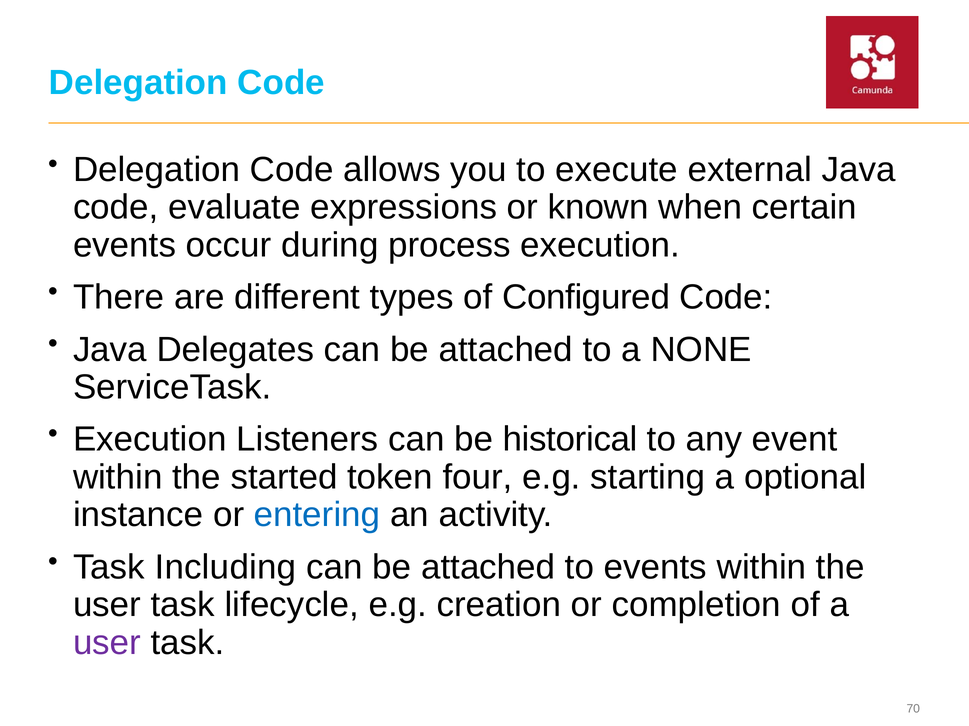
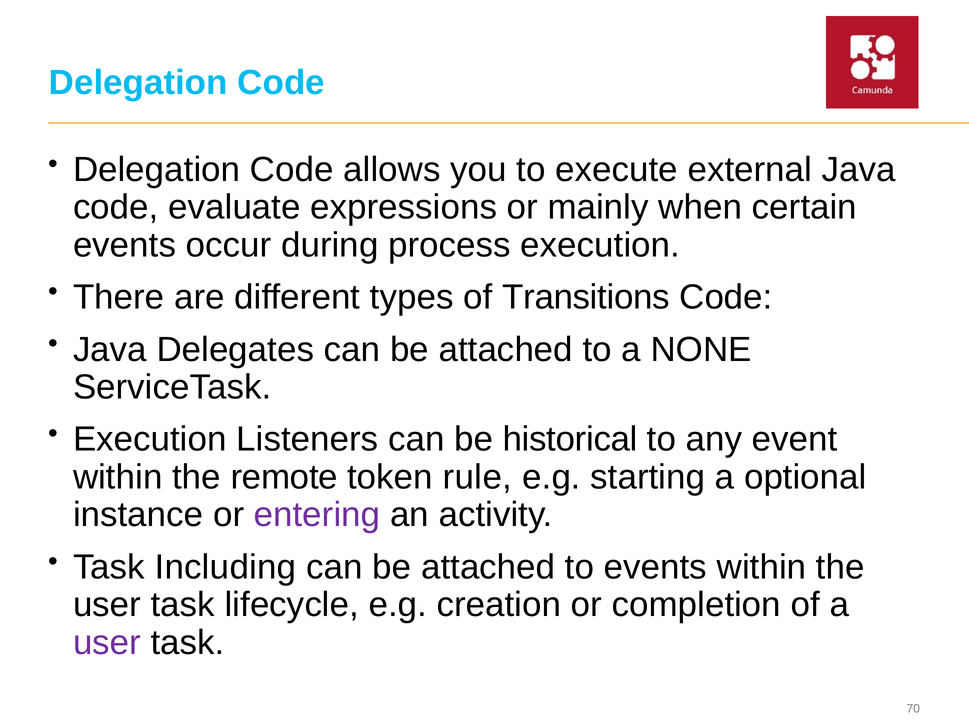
known: known -> mainly
Configured: Configured -> Transitions
started: started -> remote
four: four -> rule
entering colour: blue -> purple
